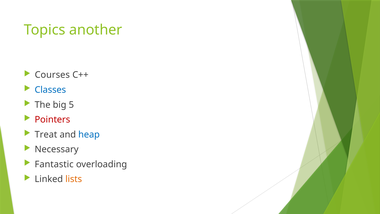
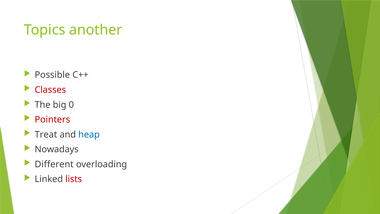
Courses: Courses -> Possible
Classes colour: blue -> red
5: 5 -> 0
Necessary: Necessary -> Nowadays
Fantastic: Fantastic -> Different
lists colour: orange -> red
